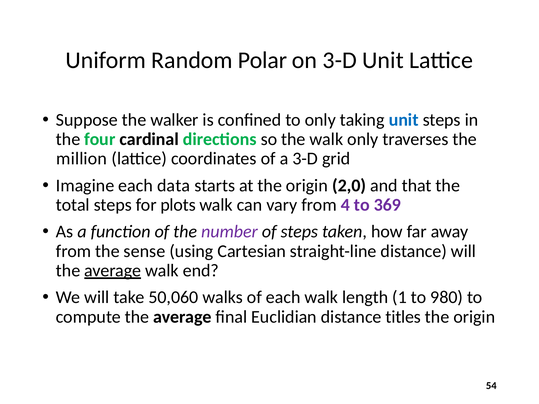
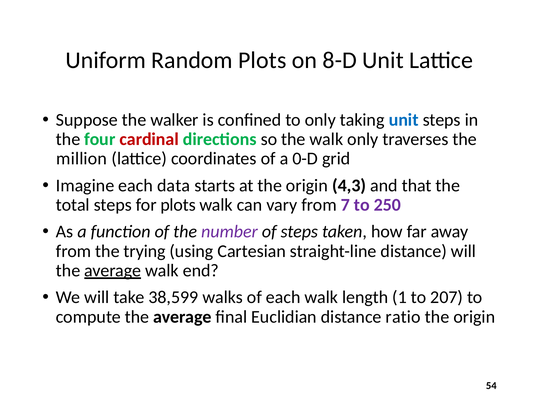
Random Polar: Polar -> Plots
on 3-D: 3-D -> 8-D
cardinal colour: black -> red
a 3-D: 3-D -> 0-D
2,0: 2,0 -> 4,3
4: 4 -> 7
369: 369 -> 250
sense: sense -> trying
50,060: 50,060 -> 38,599
980: 980 -> 207
titles: titles -> ratio
